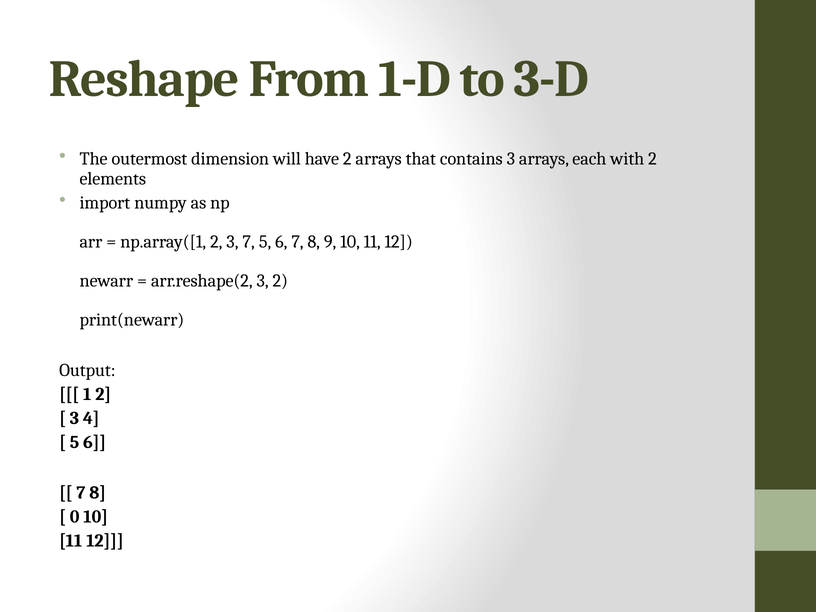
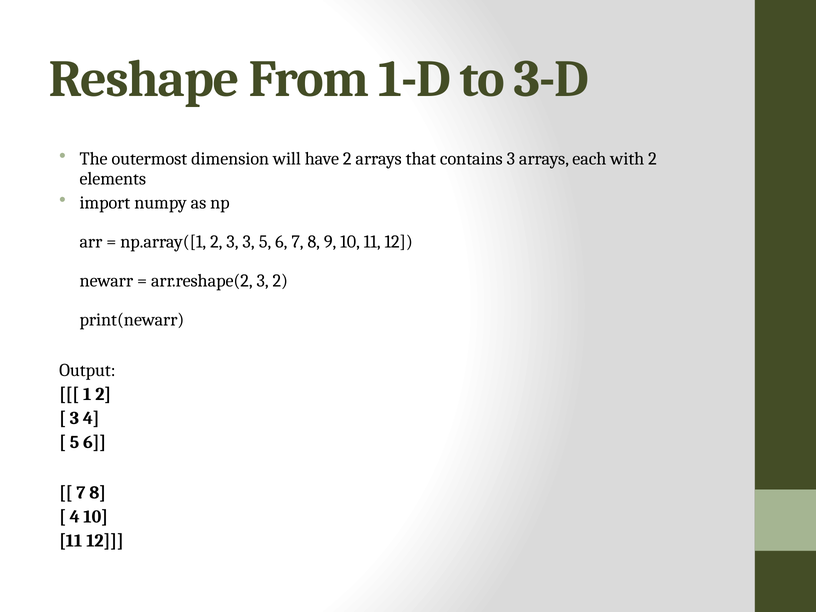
3 7: 7 -> 3
0 at (75, 517): 0 -> 4
